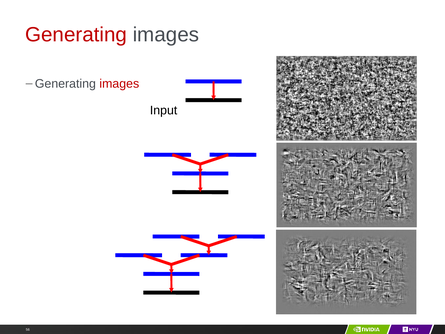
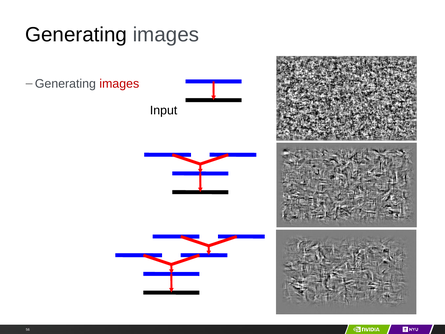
Generating at (76, 35) colour: red -> black
